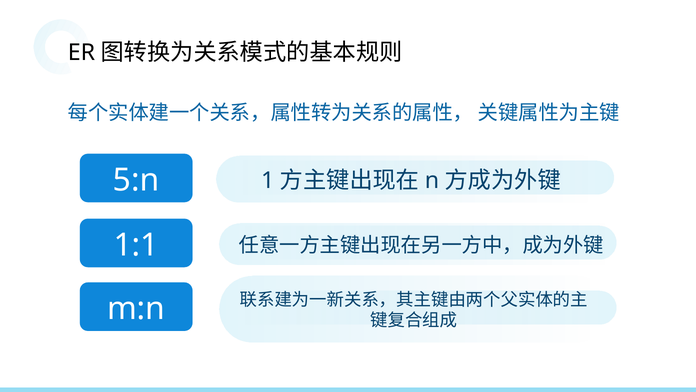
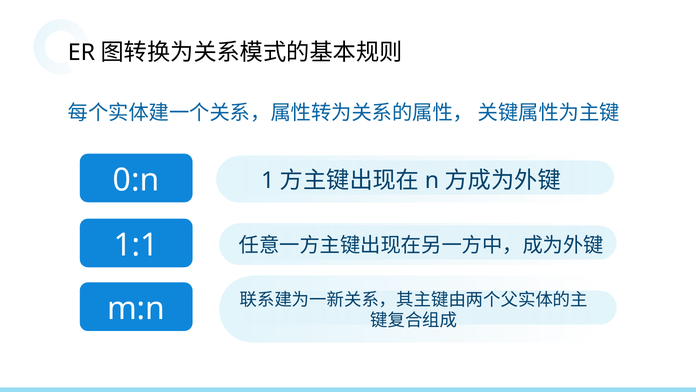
5:n: 5:n -> 0:n
